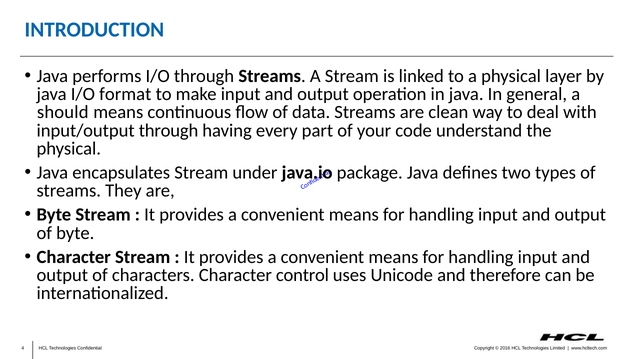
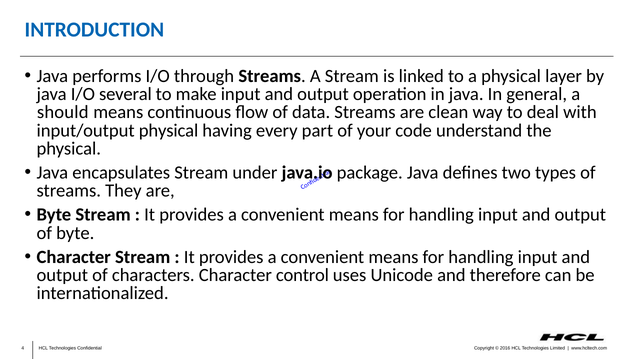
format: format -> several
input/output through: through -> physical
